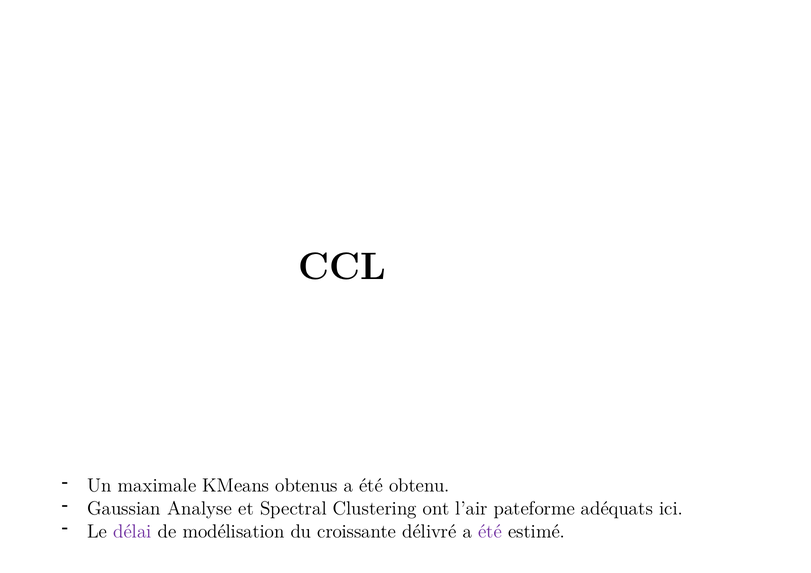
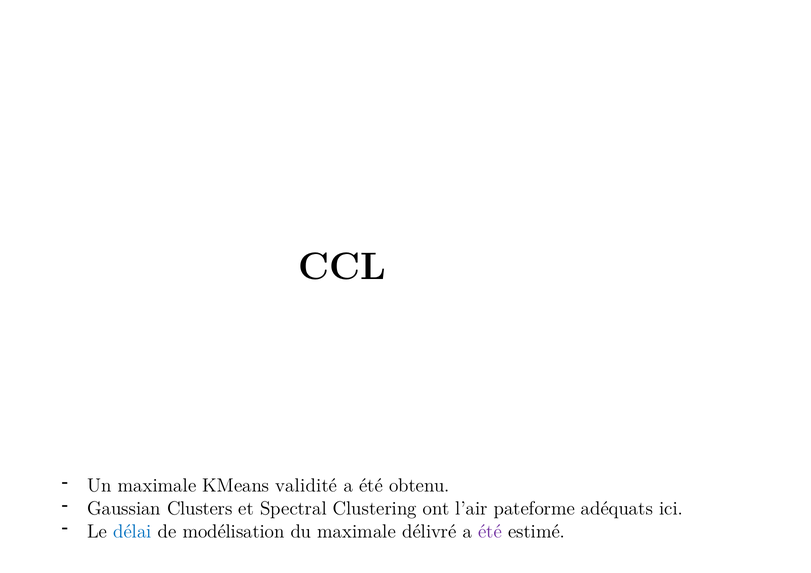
obtenus: obtenus -> validité
Analyse: Analyse -> Clusters
délai colour: purple -> blue
du croissante: croissante -> maximale
